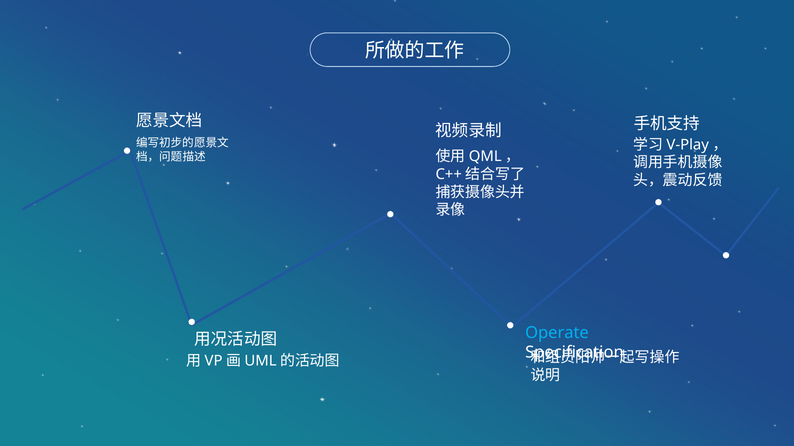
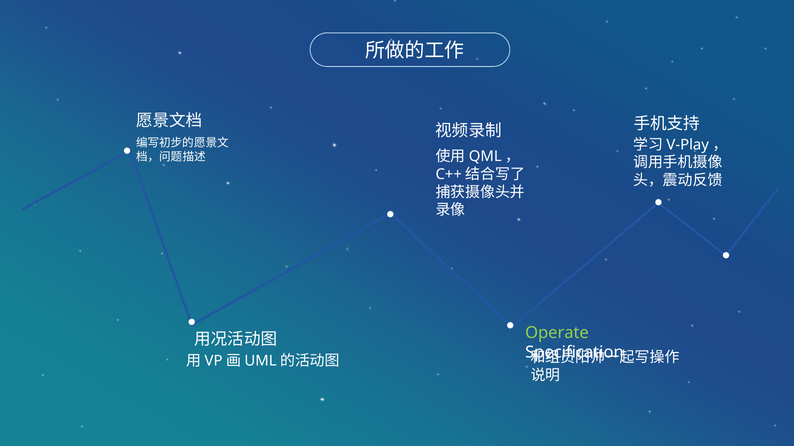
Operate colour: light blue -> light green
